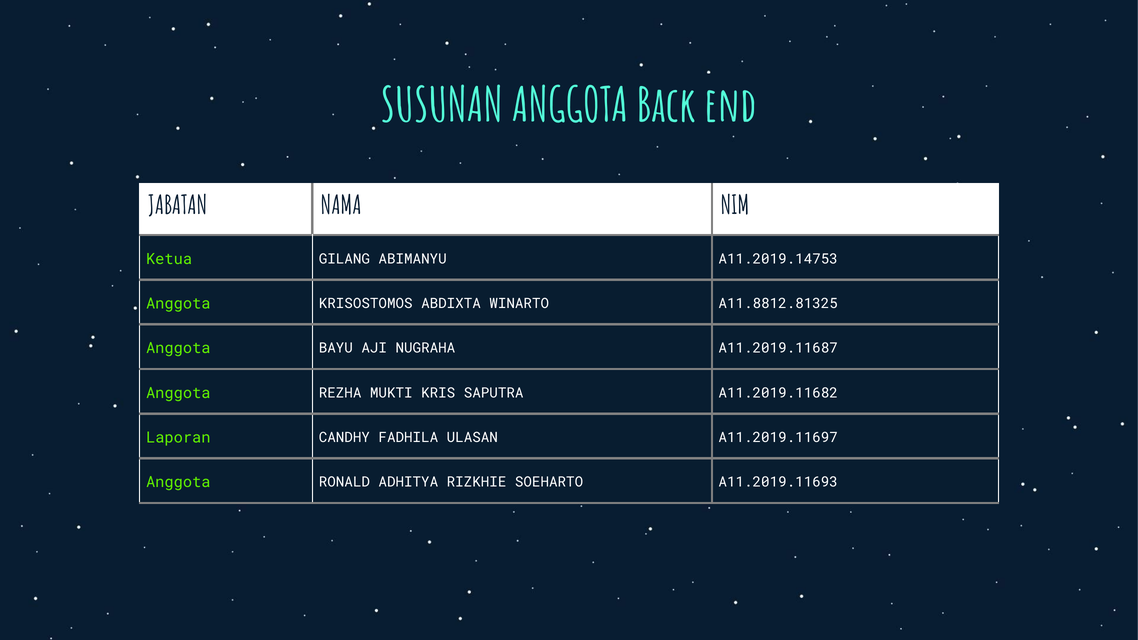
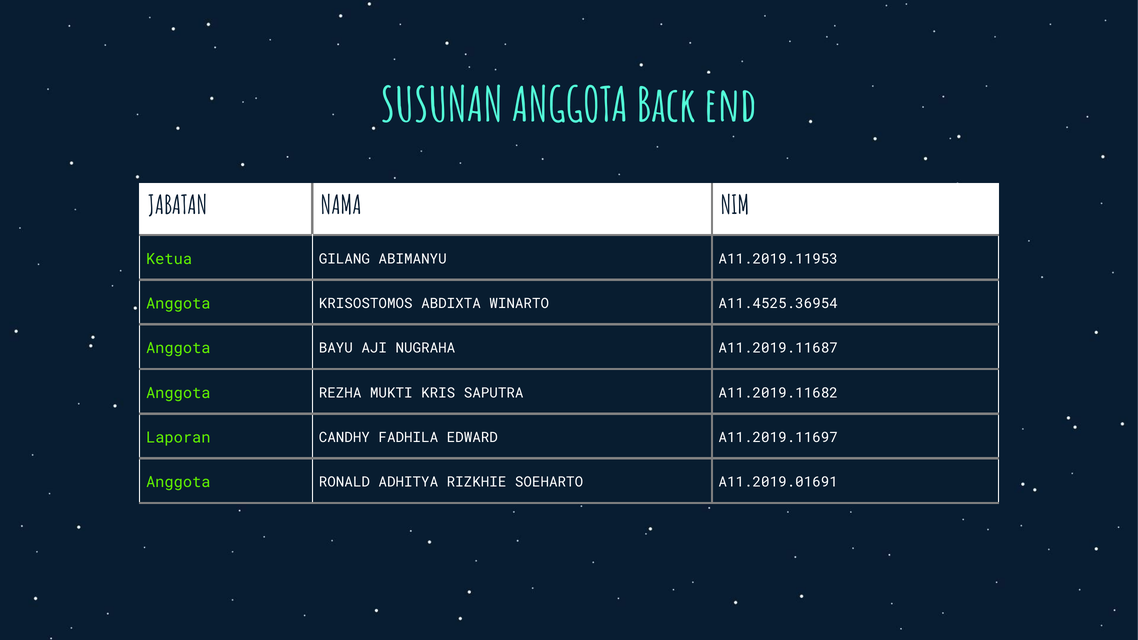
A11.2019.14753: A11.2019.14753 -> A11.2019.11953
A11.8812.81325: A11.8812.81325 -> A11.4525.36954
ULASAN: ULASAN -> EDWARD
A11.2019.11693: A11.2019.11693 -> A11.2019.01691
